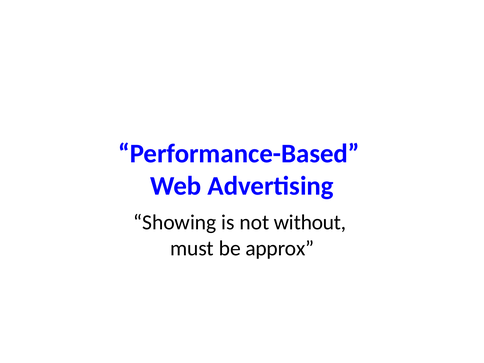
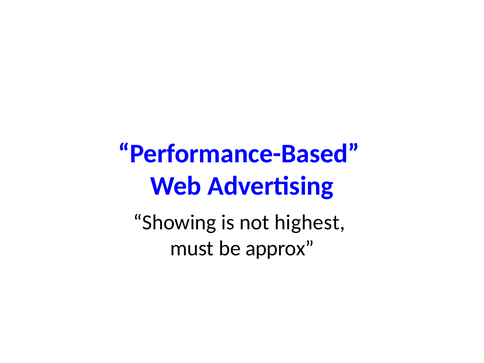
without: without -> highest
